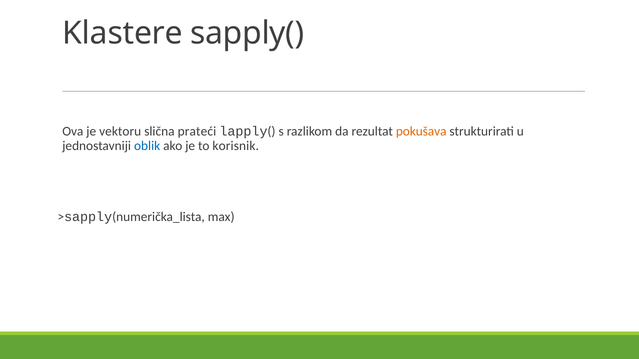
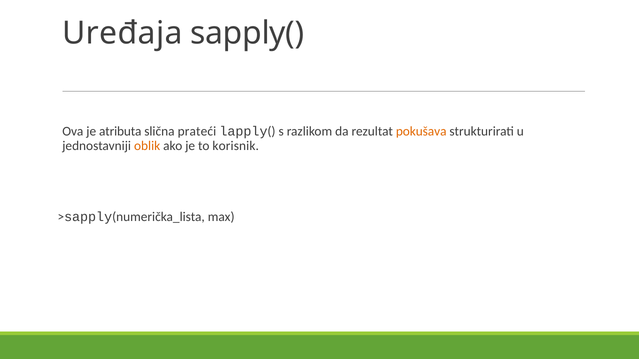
Klastere: Klastere -> Uređaja
vektoru: vektoru -> atributa
oblik colour: blue -> orange
